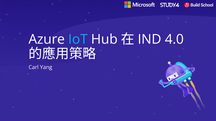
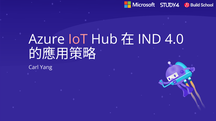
IoT colour: light blue -> pink
